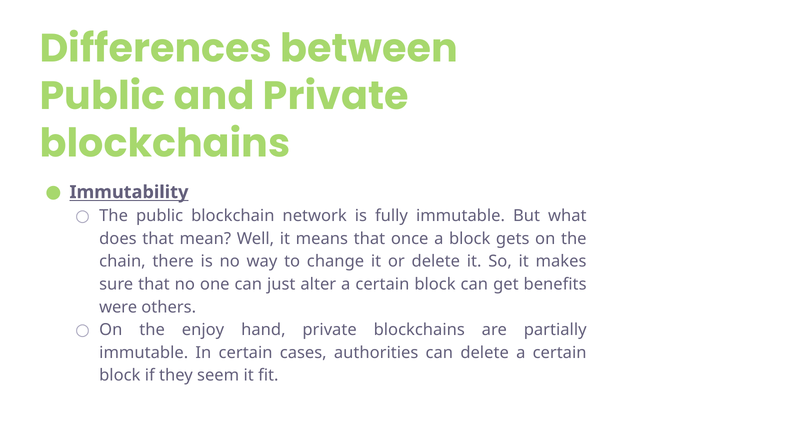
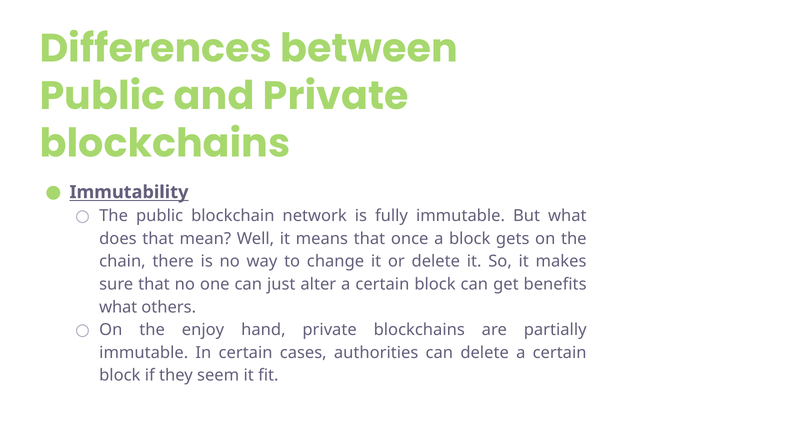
were at (118, 307): were -> what
